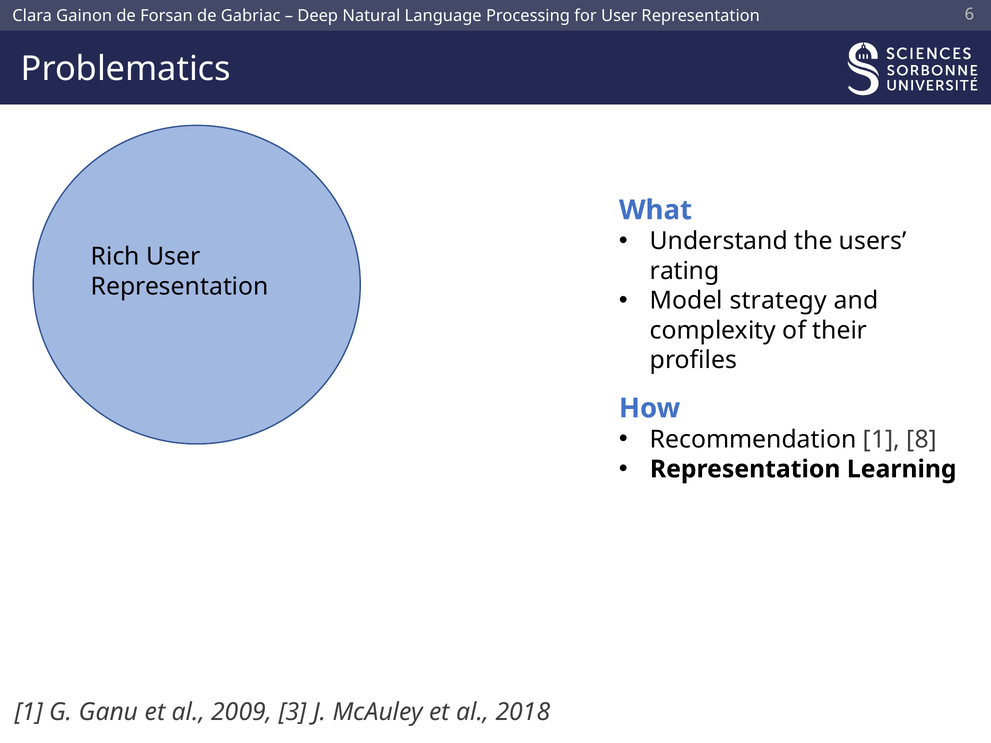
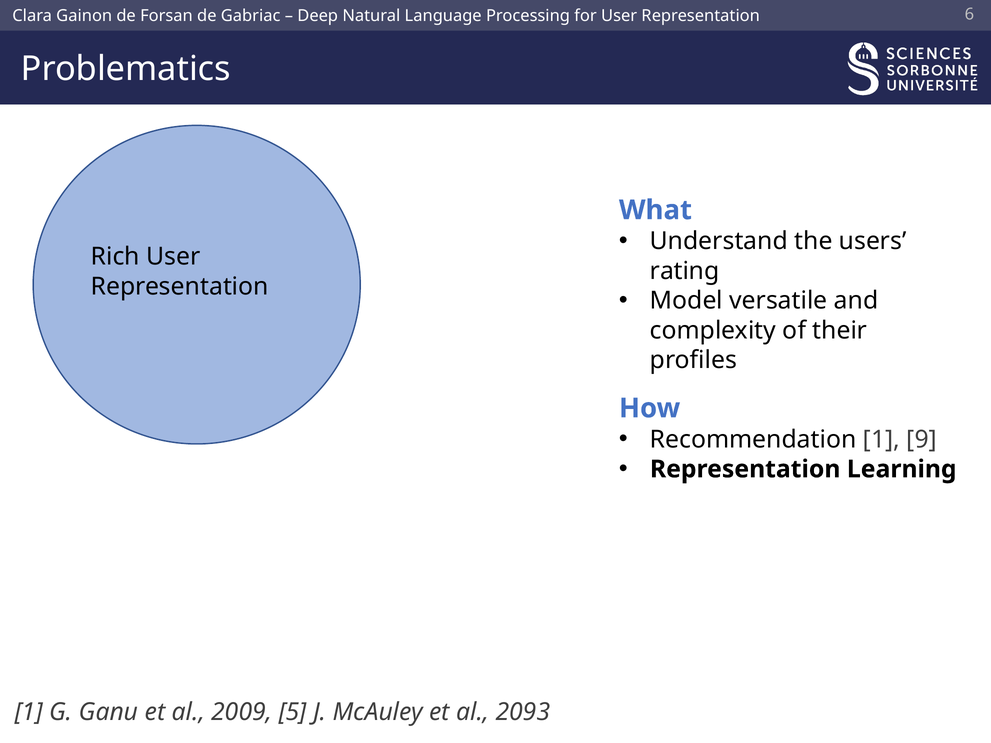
strategy: strategy -> versatile
8: 8 -> 9
3: 3 -> 5
2018: 2018 -> 2093
